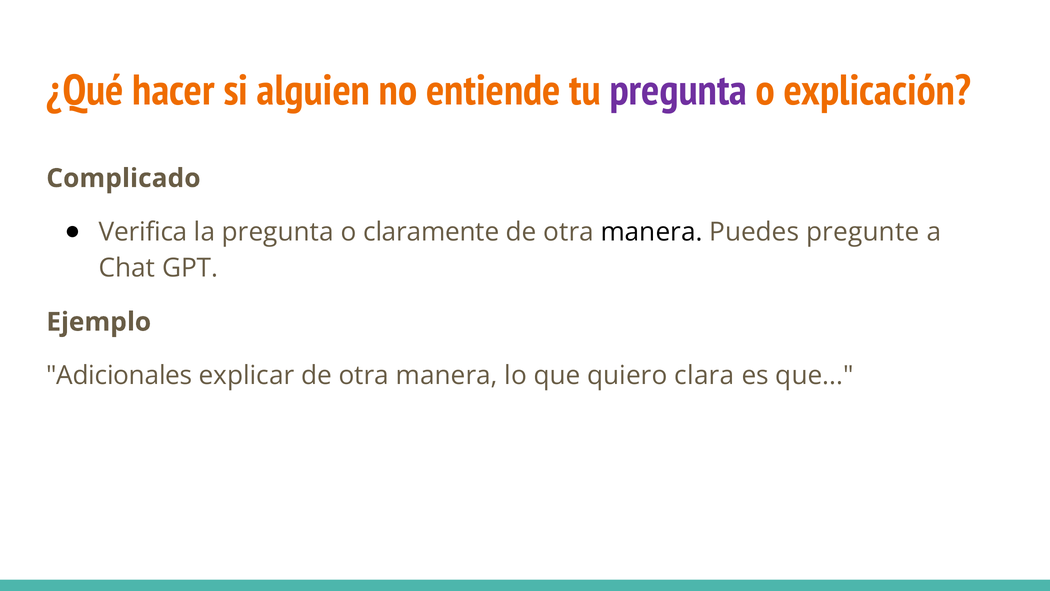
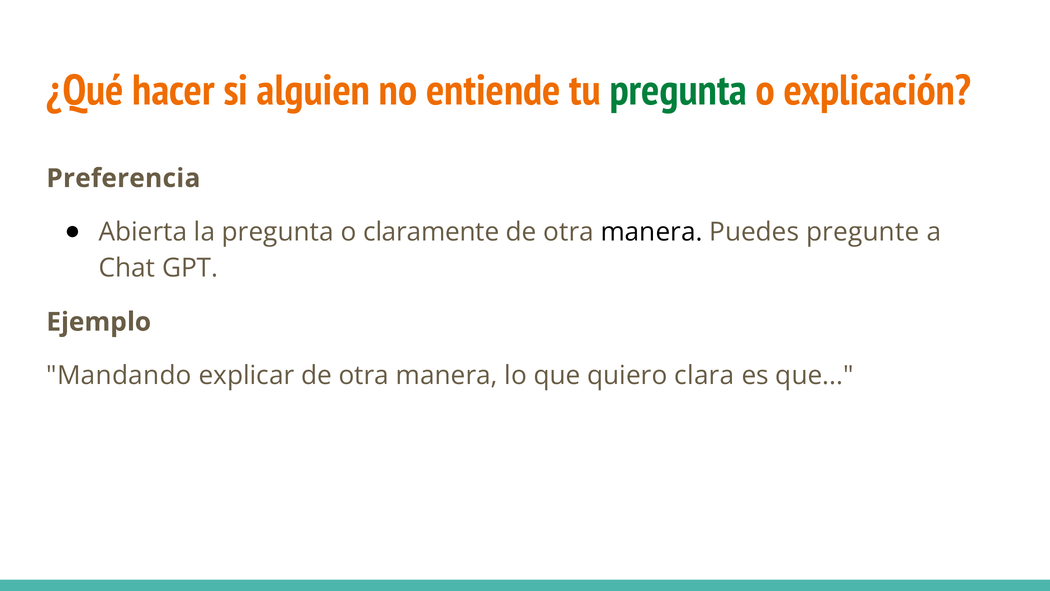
pregunta at (678, 90) colour: purple -> green
Complicado: Complicado -> Preferencia
Verifica: Verifica -> Abierta
Adicionales: Adicionales -> Mandando
